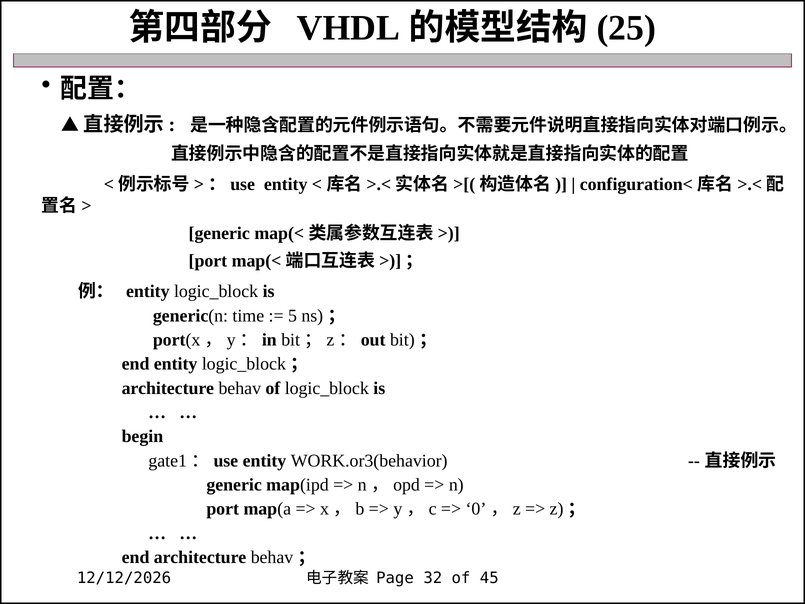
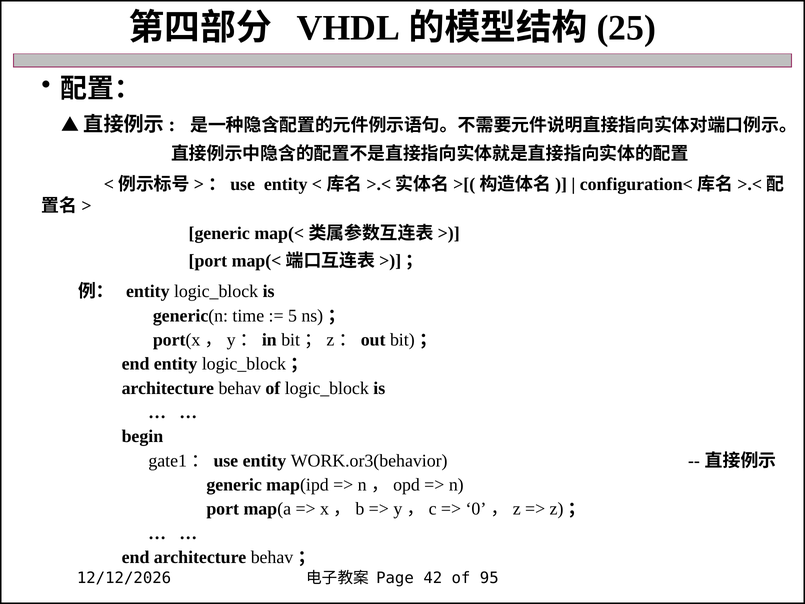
32: 32 -> 42
45: 45 -> 95
